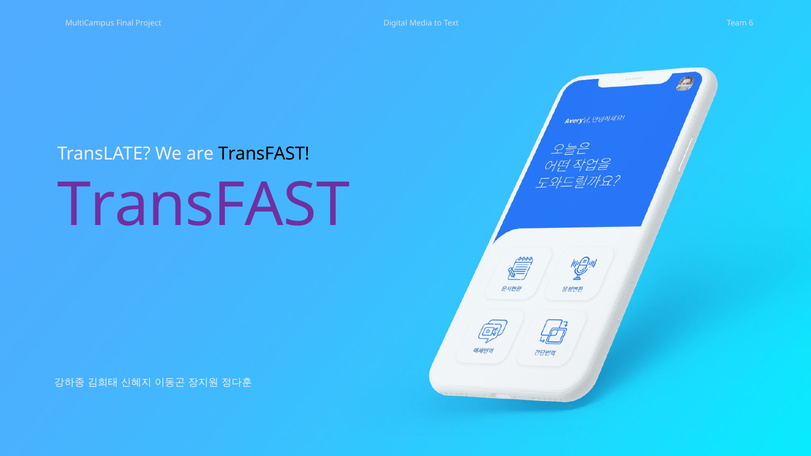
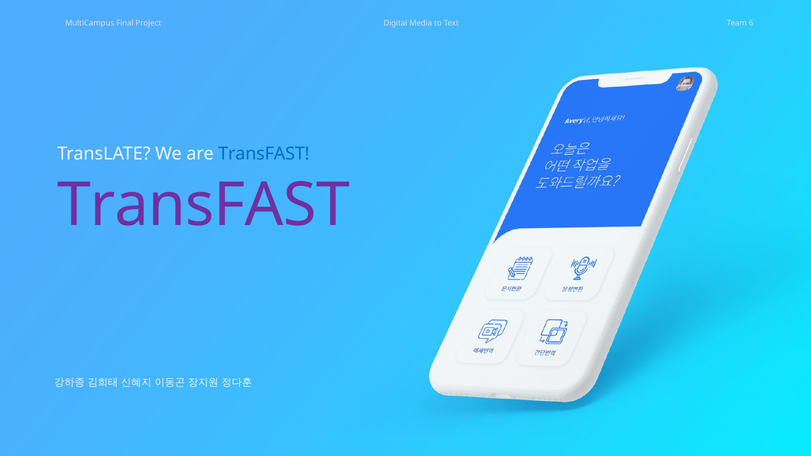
TransFAST at (264, 154) colour: black -> blue
